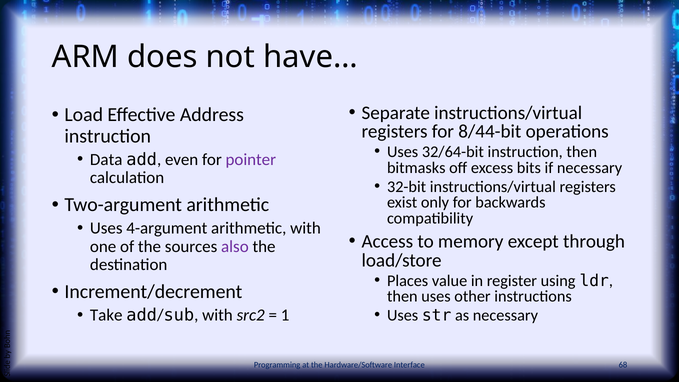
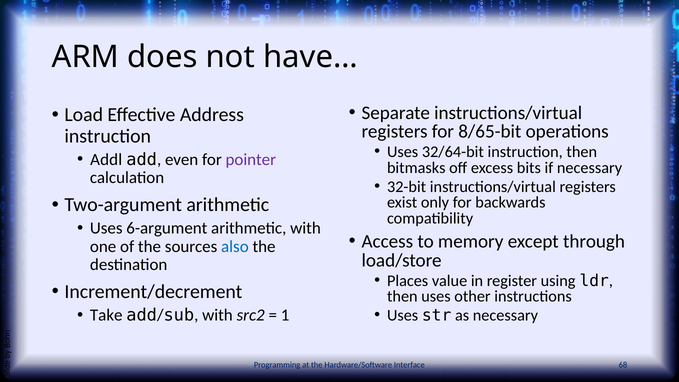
8/44-bit: 8/44-bit -> 8/65-bit
Data: Data -> Addl
4-argument: 4-argument -> 6-argument
also colour: purple -> blue
